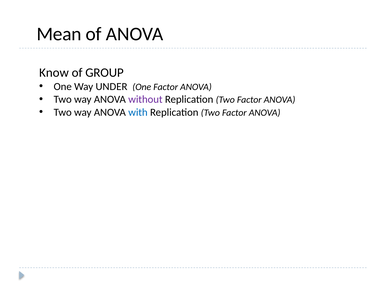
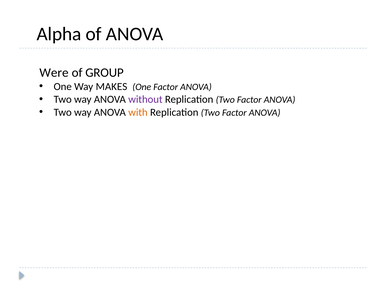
Mean: Mean -> Alpha
Know: Know -> Were
UNDER: UNDER -> MAKES
with colour: blue -> orange
